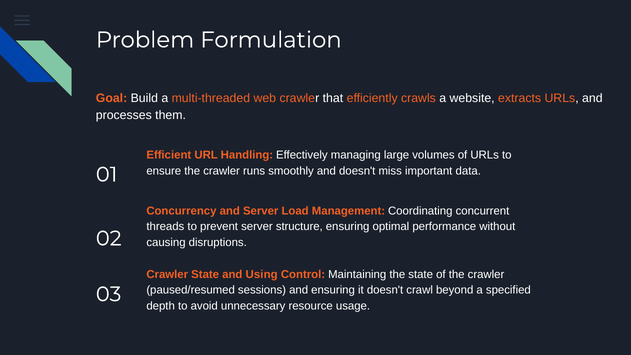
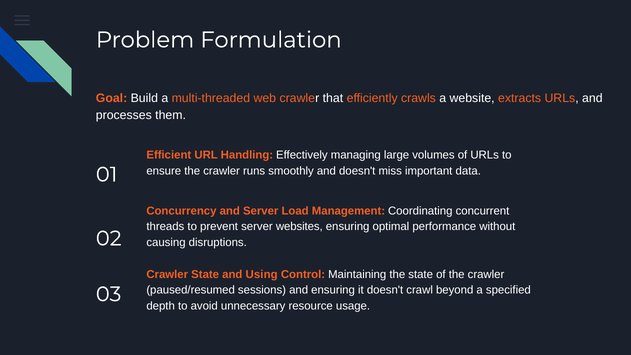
structure: structure -> websites
